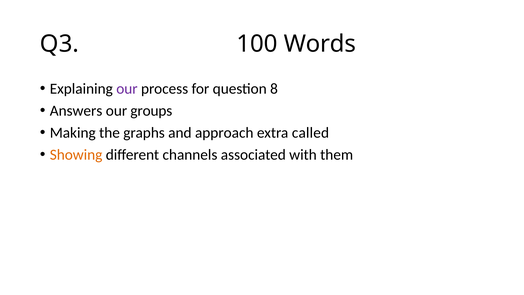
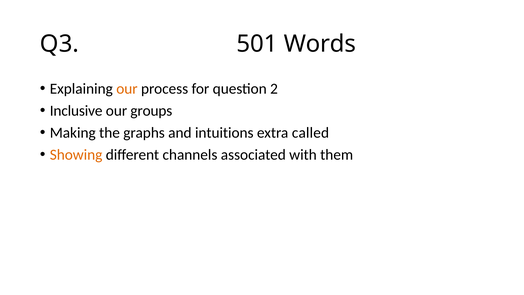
100: 100 -> 501
our at (127, 89) colour: purple -> orange
8: 8 -> 2
Answers: Answers -> Inclusive
approach: approach -> intuitions
